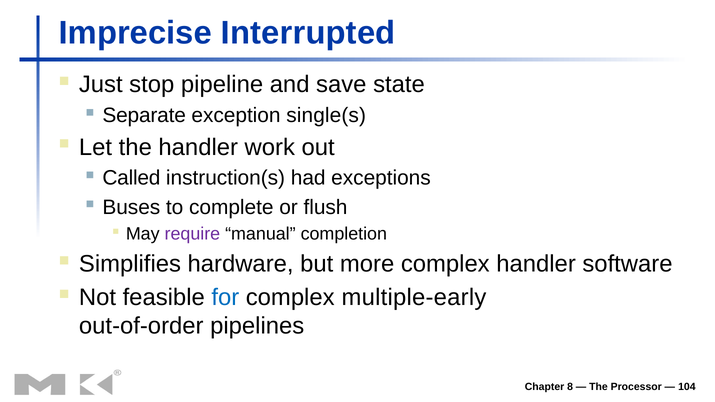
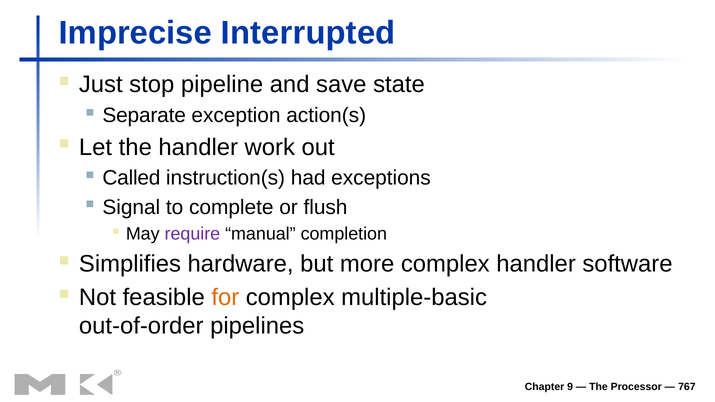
single(s: single(s -> action(s
Buses: Buses -> Signal
for colour: blue -> orange
multiple-early: multiple-early -> multiple-basic
8: 8 -> 9
104: 104 -> 767
